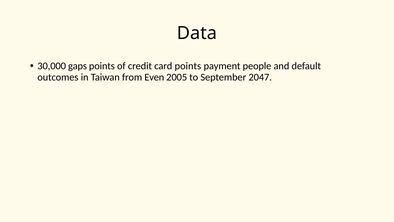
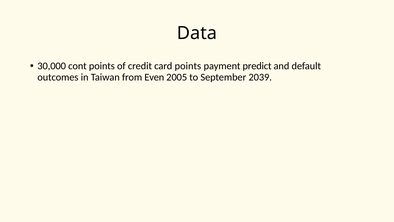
gaps: gaps -> cont
people: people -> predict
2047: 2047 -> 2039
